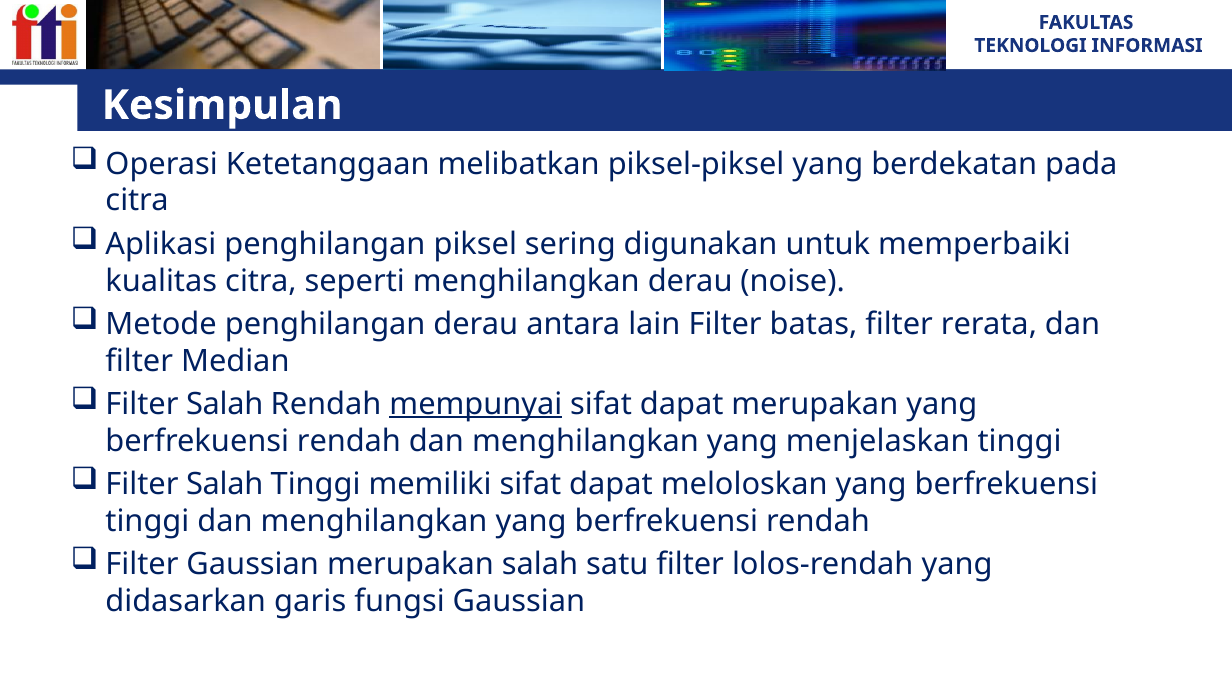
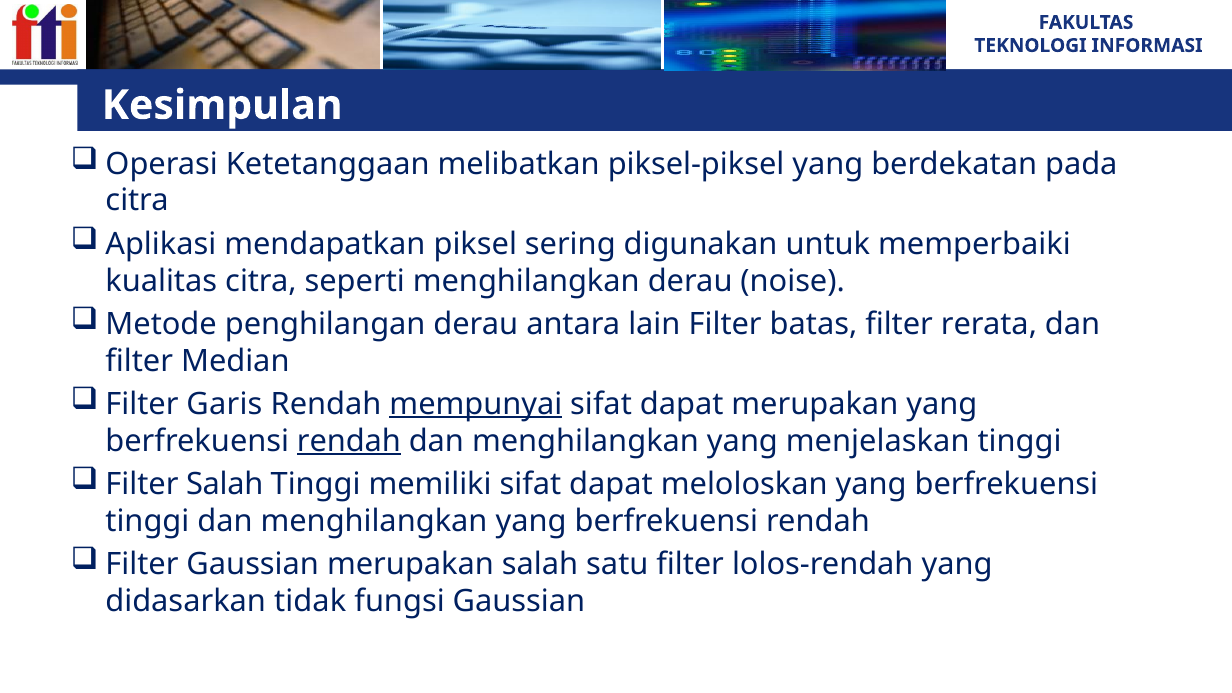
Aplikasi penghilangan: penghilangan -> mendapatkan
Salah at (225, 404): Salah -> Garis
rendah at (349, 441) underline: none -> present
garis: garis -> tidak
